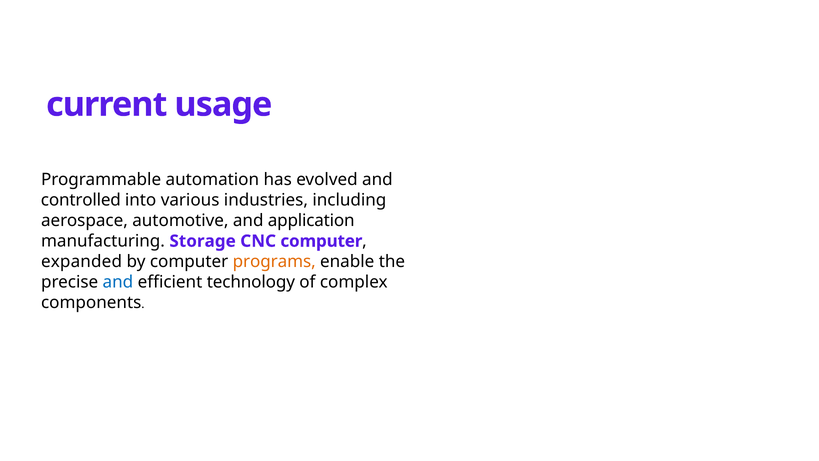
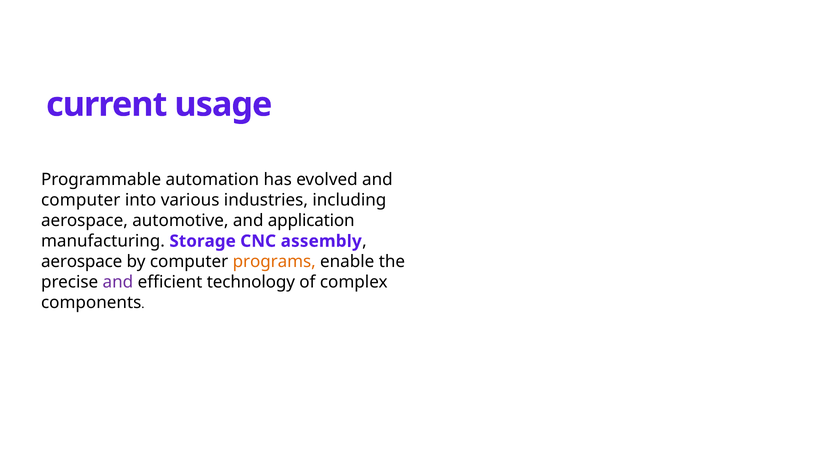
controlled at (81, 200): controlled -> computer
CNC computer: computer -> assembly
expanded at (82, 261): expanded -> aerospace
and at (118, 282) colour: blue -> purple
